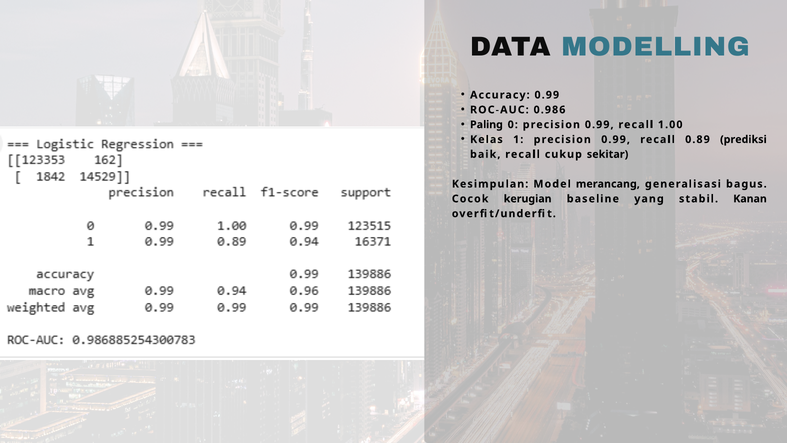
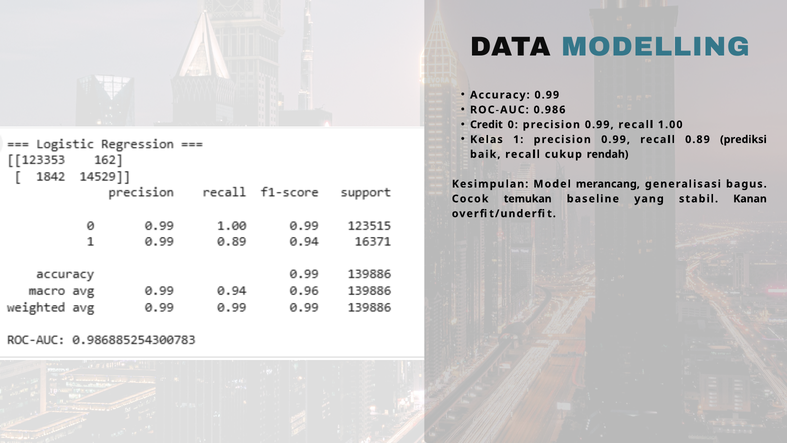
Paling: Paling -> Credit
sekitar: sekitar -> rendah
kerugian: kerugian -> temukan
